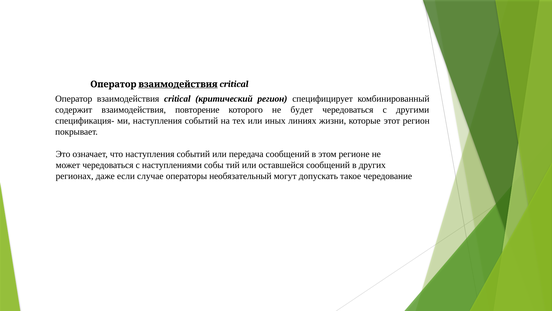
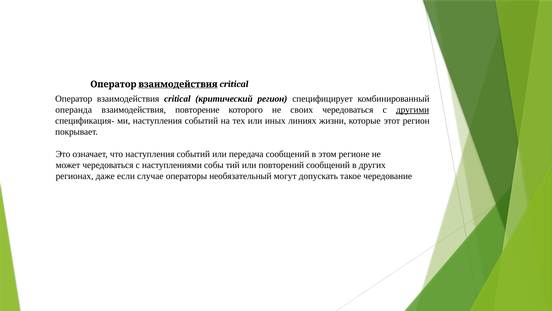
содержит: содержит -> операнда
будет: будет -> своих
другими underline: none -> present
оставшейся: оставшейся -> повторений
